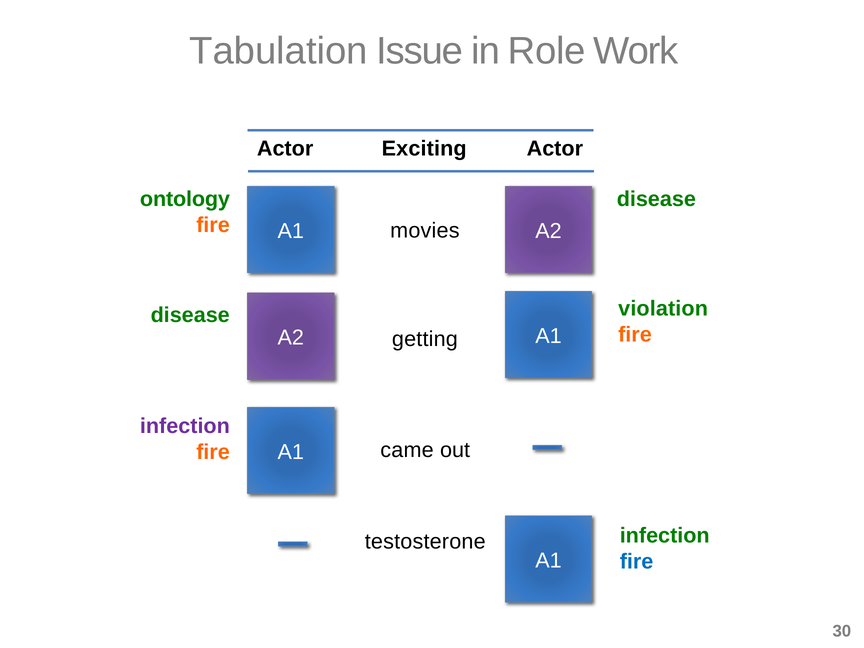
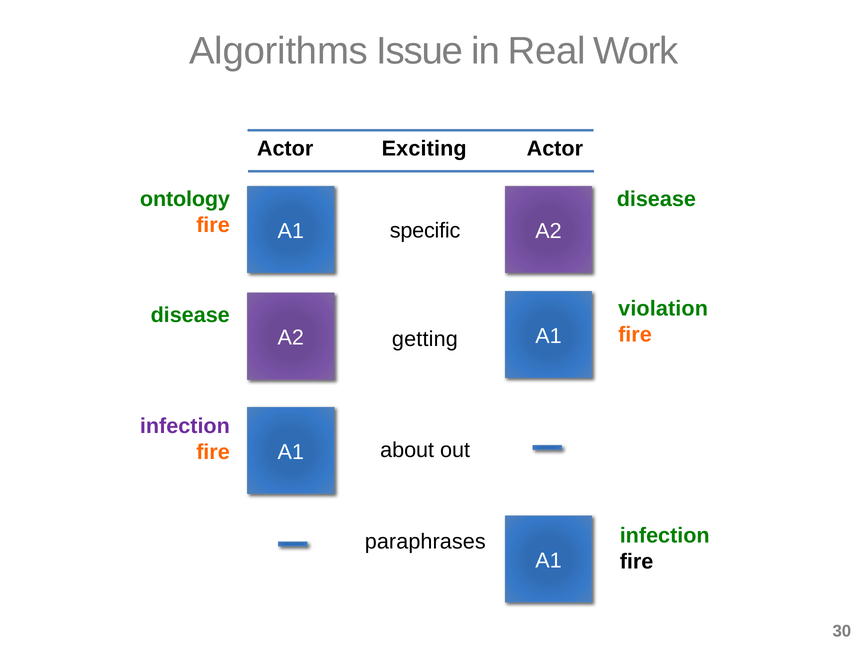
Tabulation: Tabulation -> Algorithms
Role: Role -> Real
movies: movies -> specific
came: came -> about
testosterone: testosterone -> paraphrases
fire at (637, 562) colour: blue -> black
